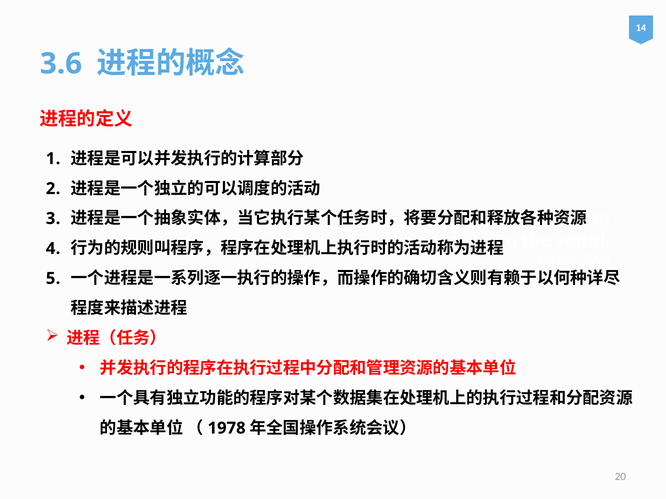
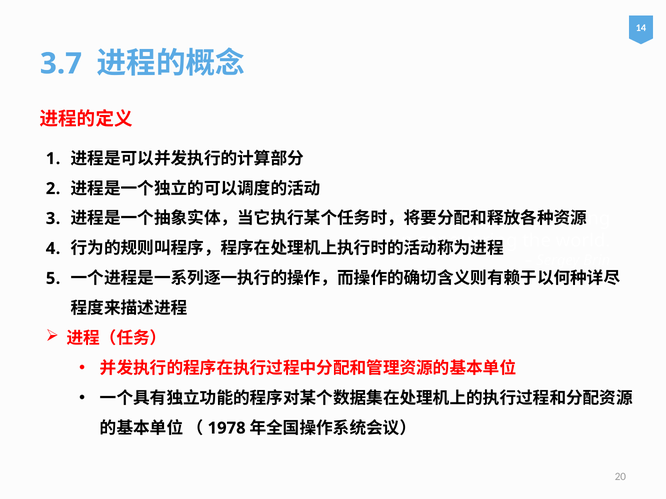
3.6: 3.6 -> 3.7
